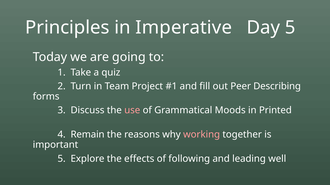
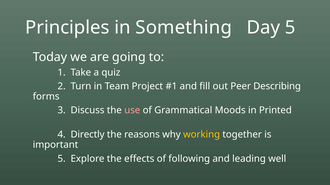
Imperative: Imperative -> Something
Remain: Remain -> Directly
working colour: pink -> yellow
